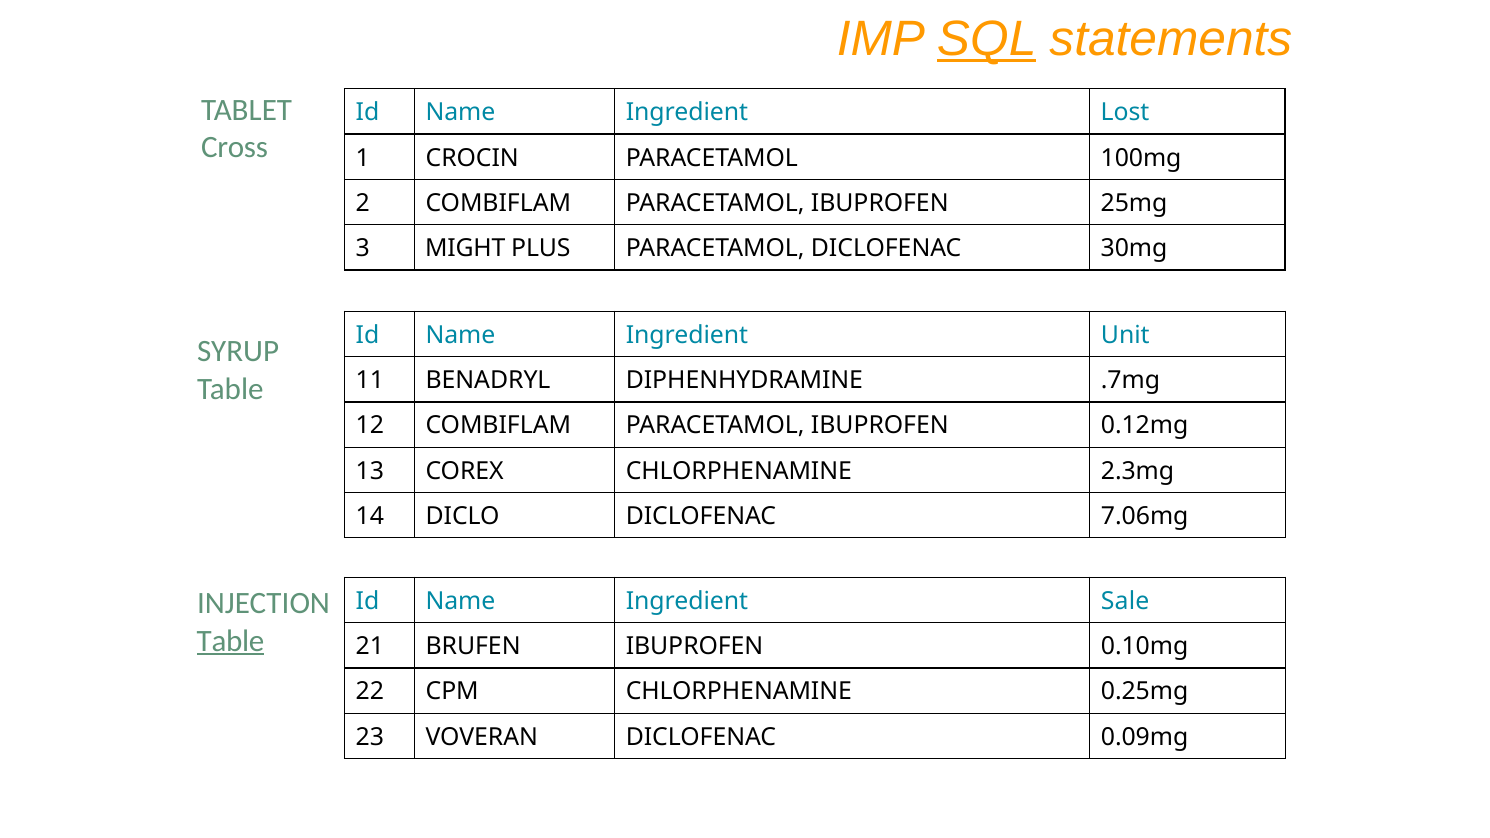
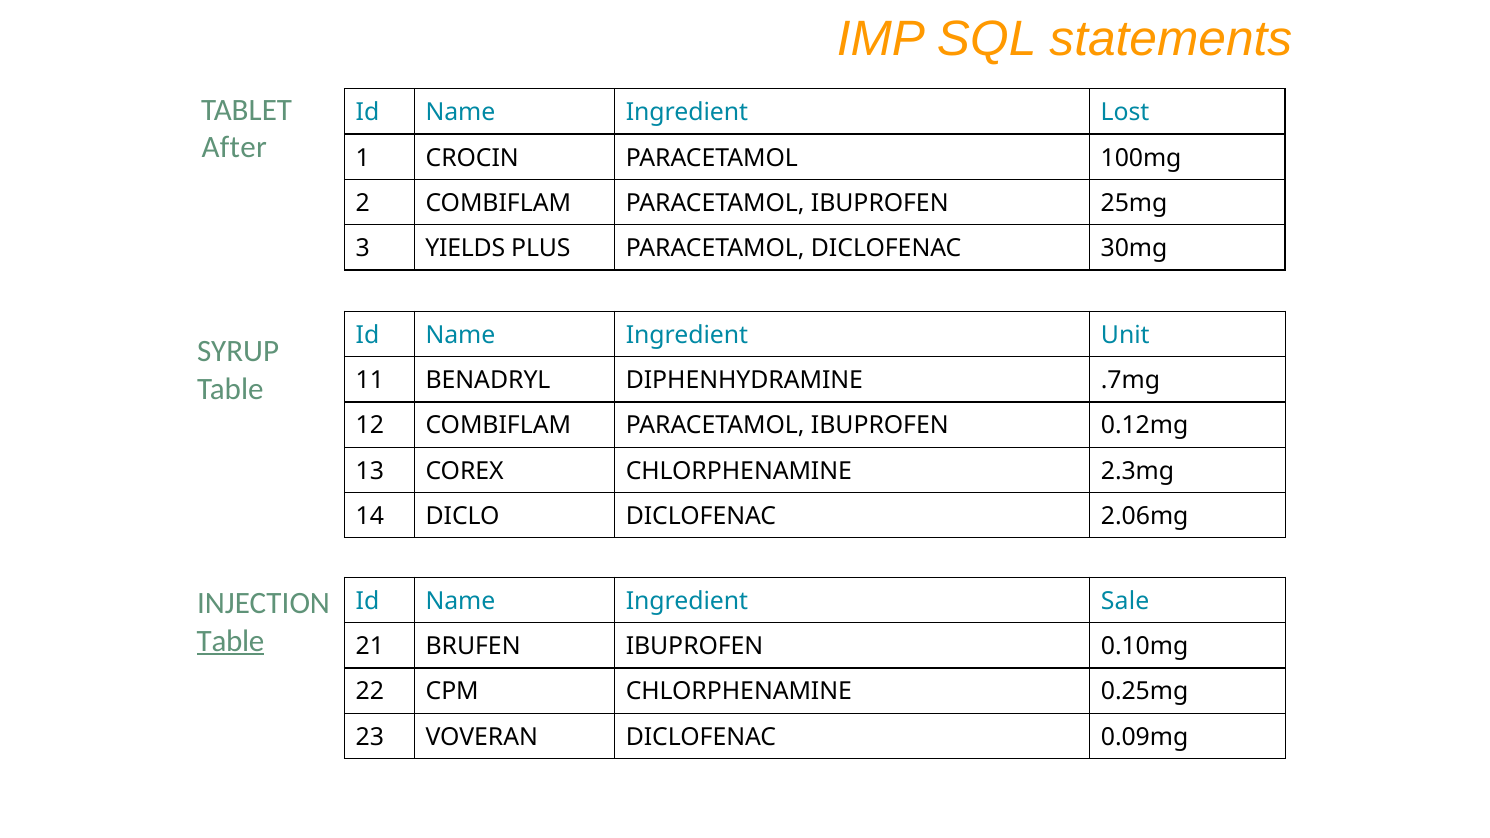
SQL underline: present -> none
Cross: Cross -> After
MIGHT: MIGHT -> YIELDS
7.06mg: 7.06mg -> 2.06mg
